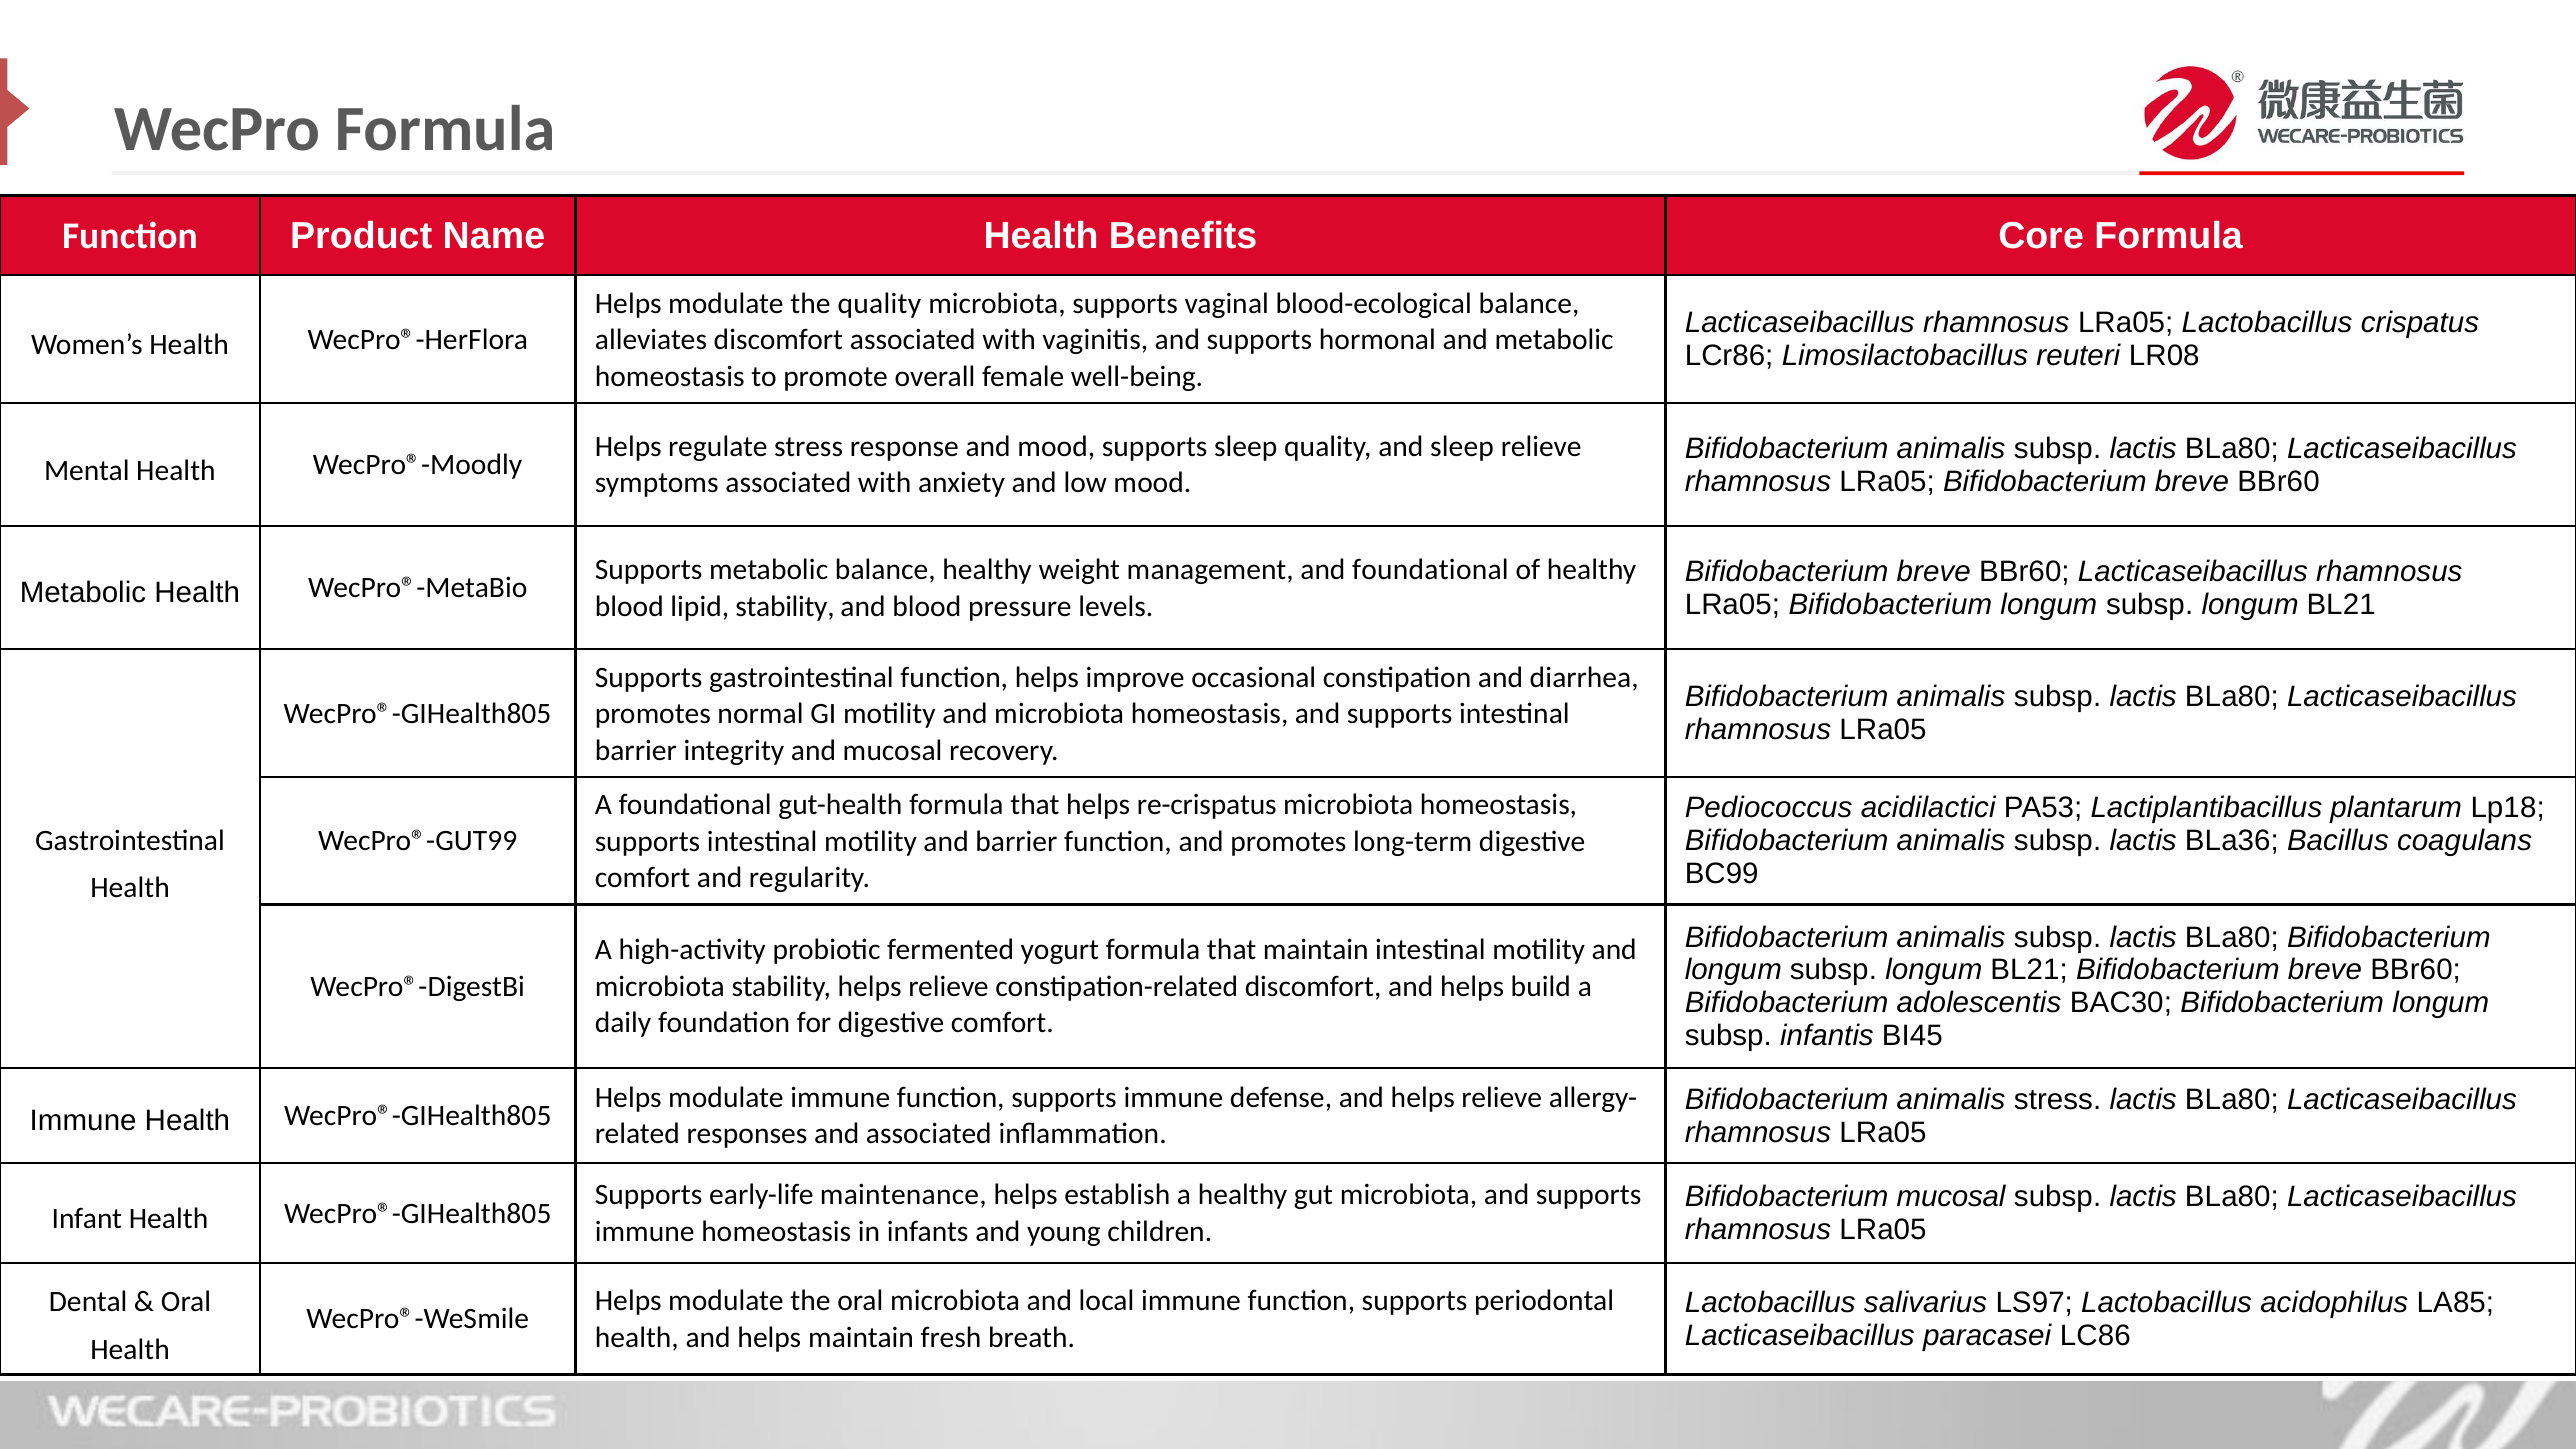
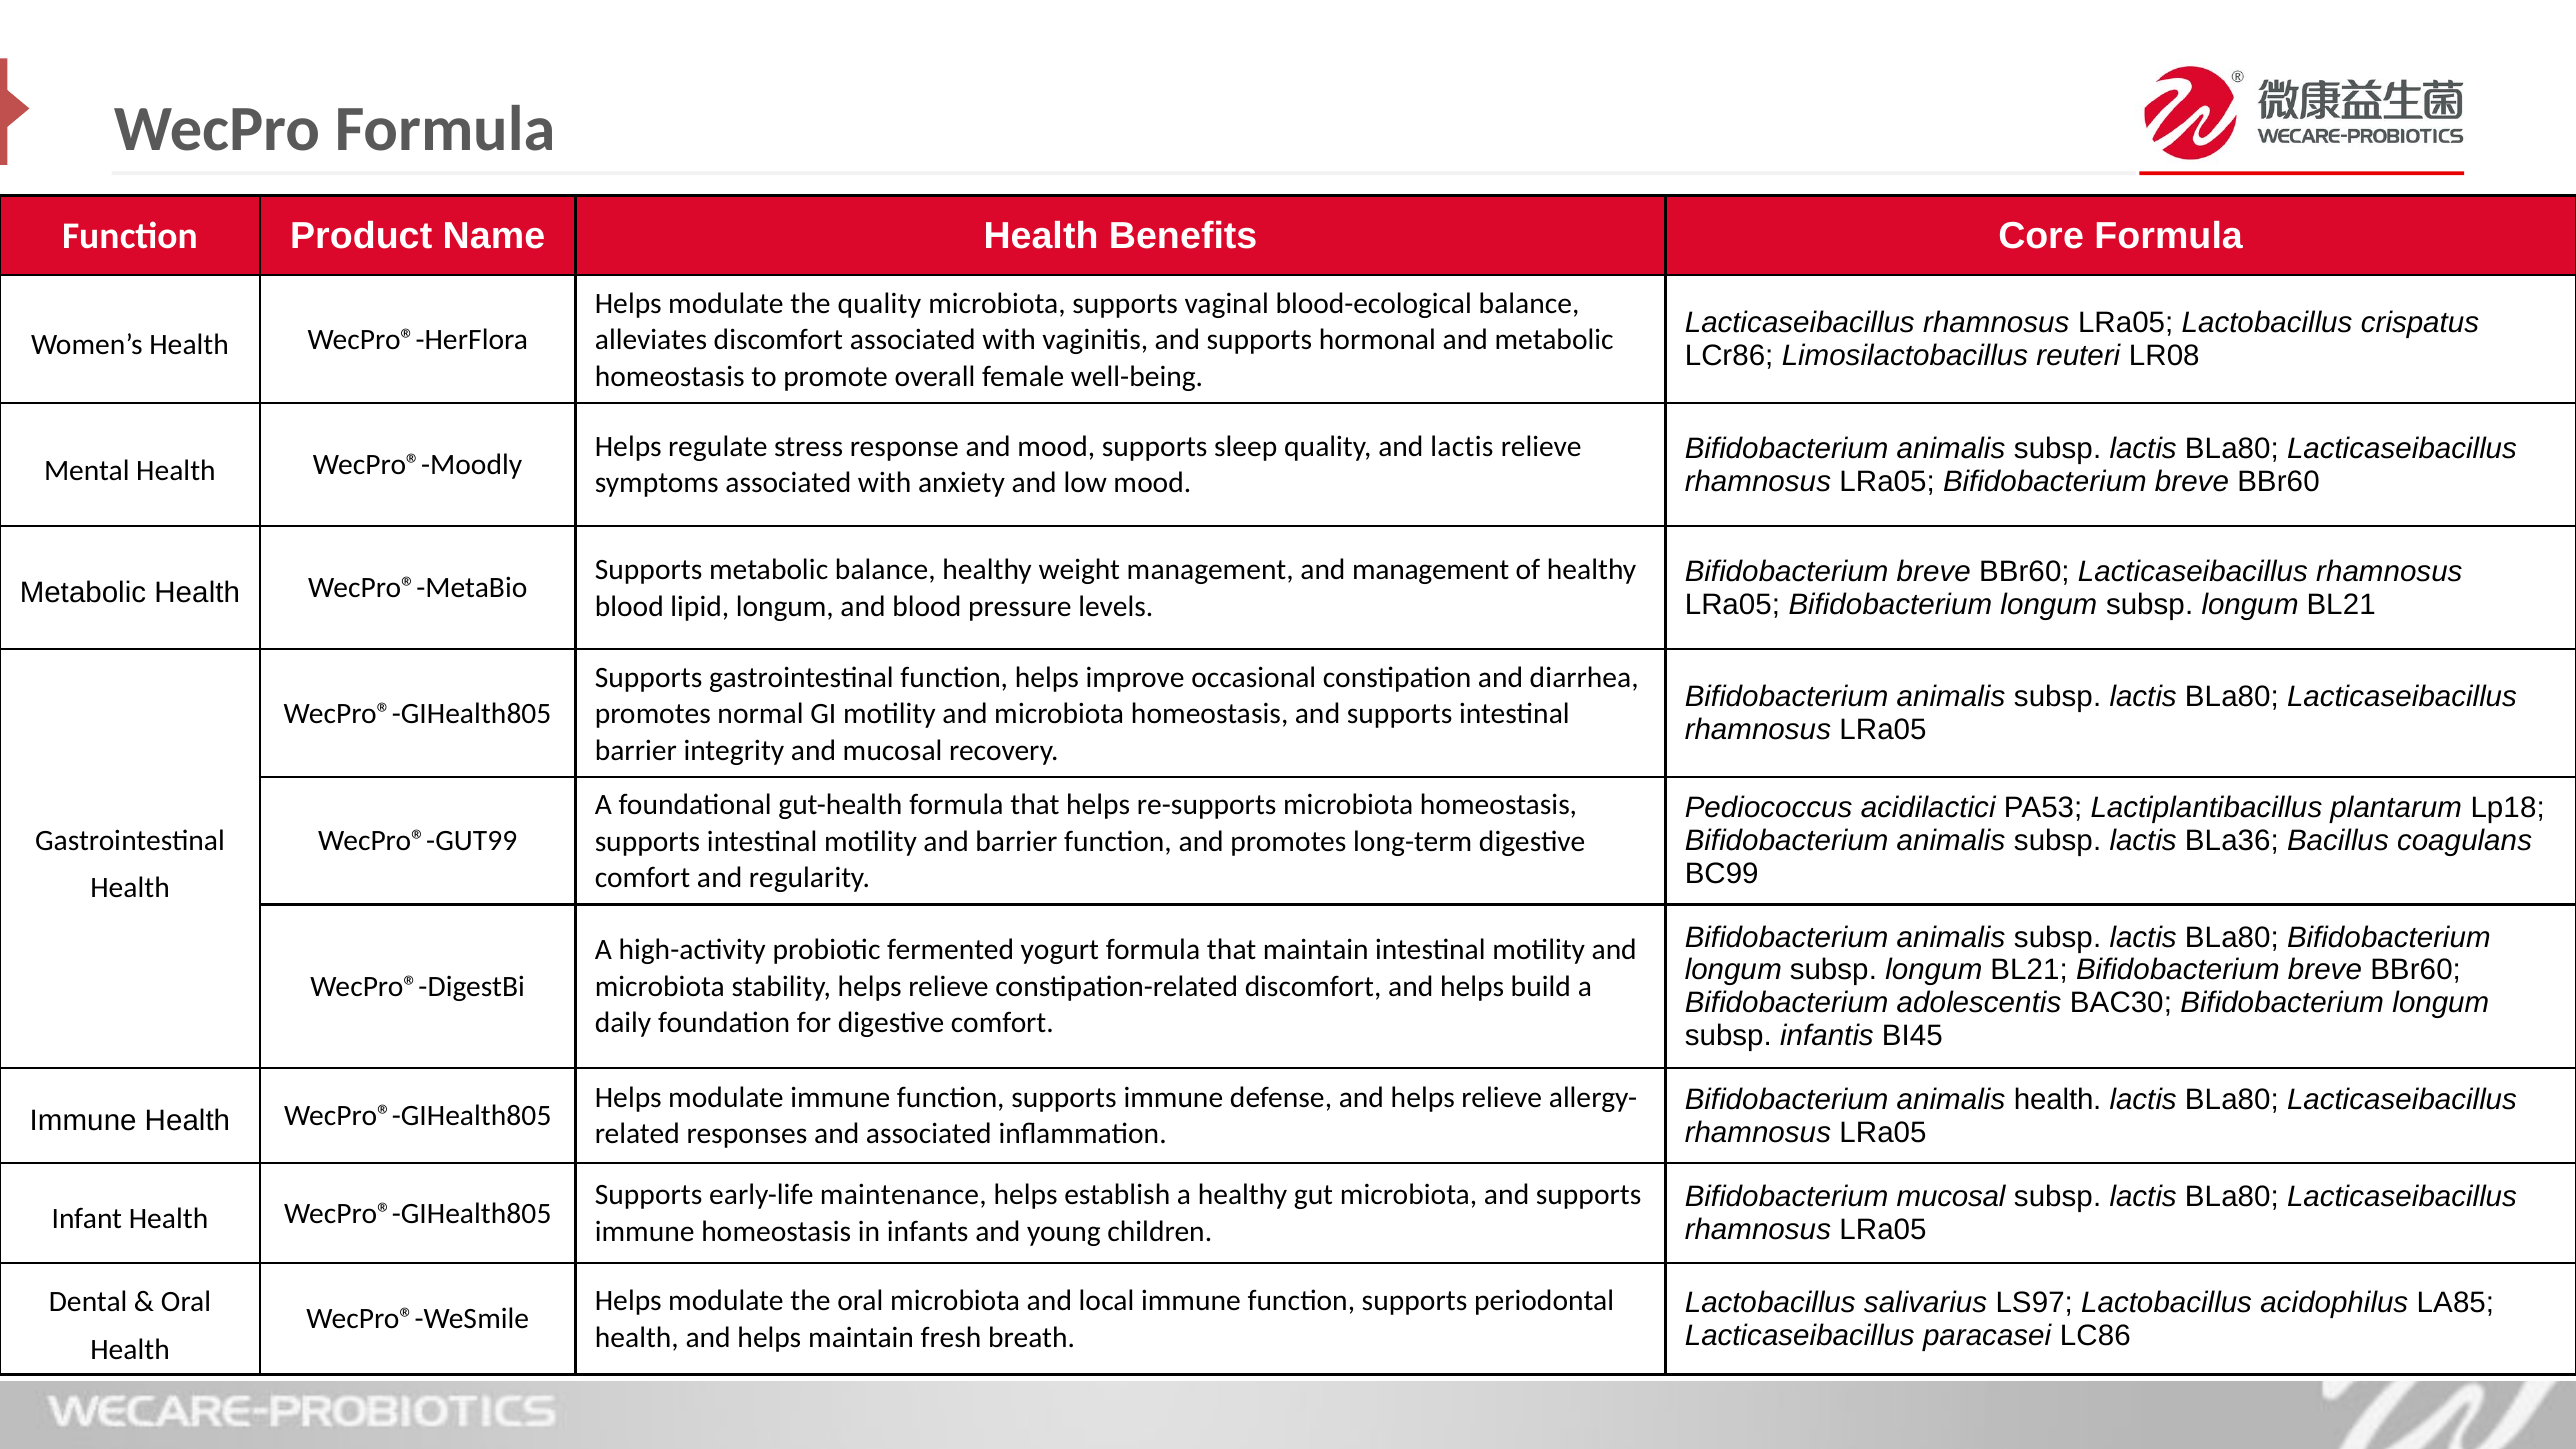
and sleep: sleep -> lactis
and foundational: foundational -> management
lipid stability: stability -> longum
re-crispatus: re-crispatus -> re-supports
animalis stress: stress -> health
